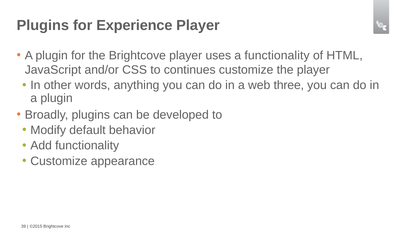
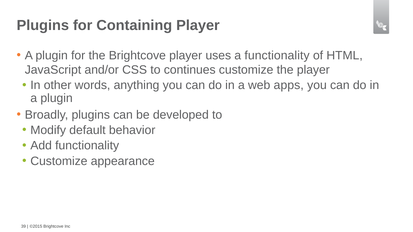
Experience: Experience -> Containing
three: three -> apps
